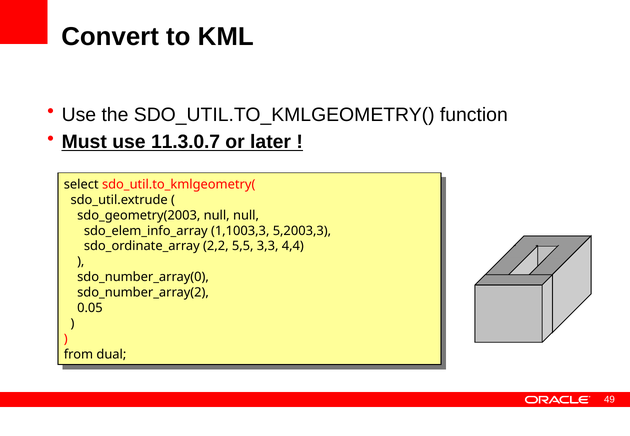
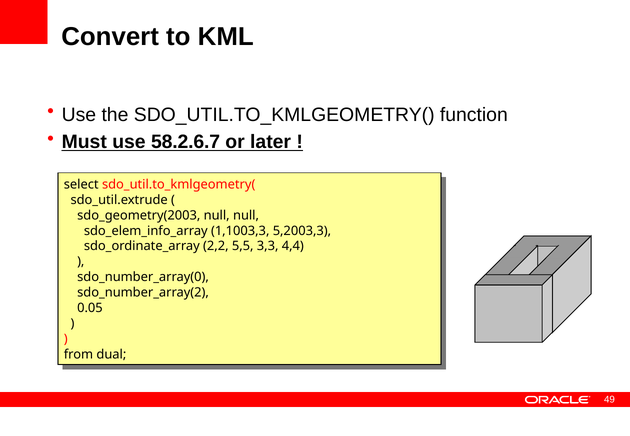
11.3.0.7: 11.3.0.7 -> 58.2.6.7
